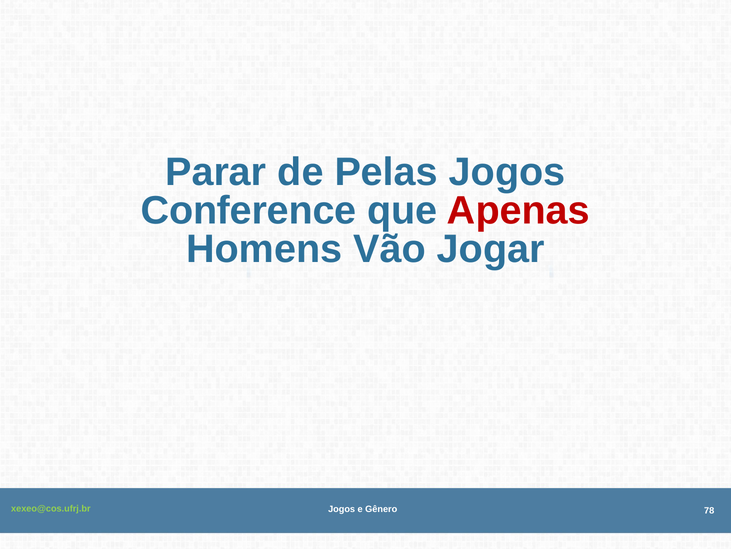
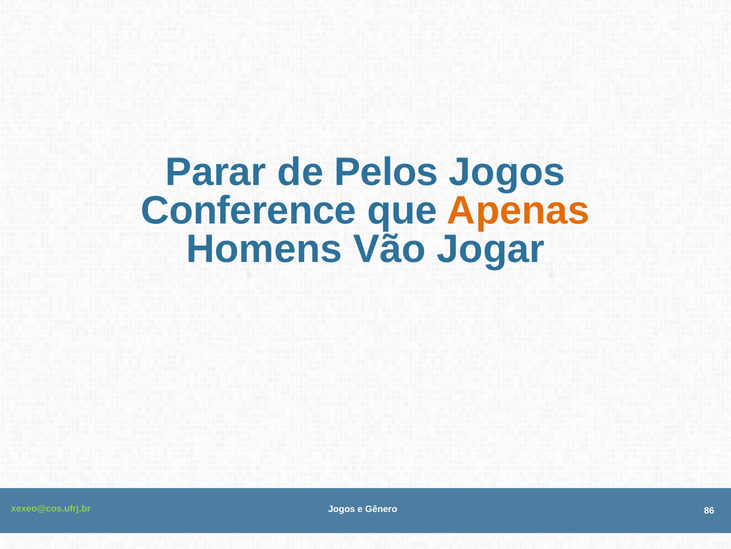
Pelas: Pelas -> Pelos
Apenas colour: red -> orange
78: 78 -> 86
